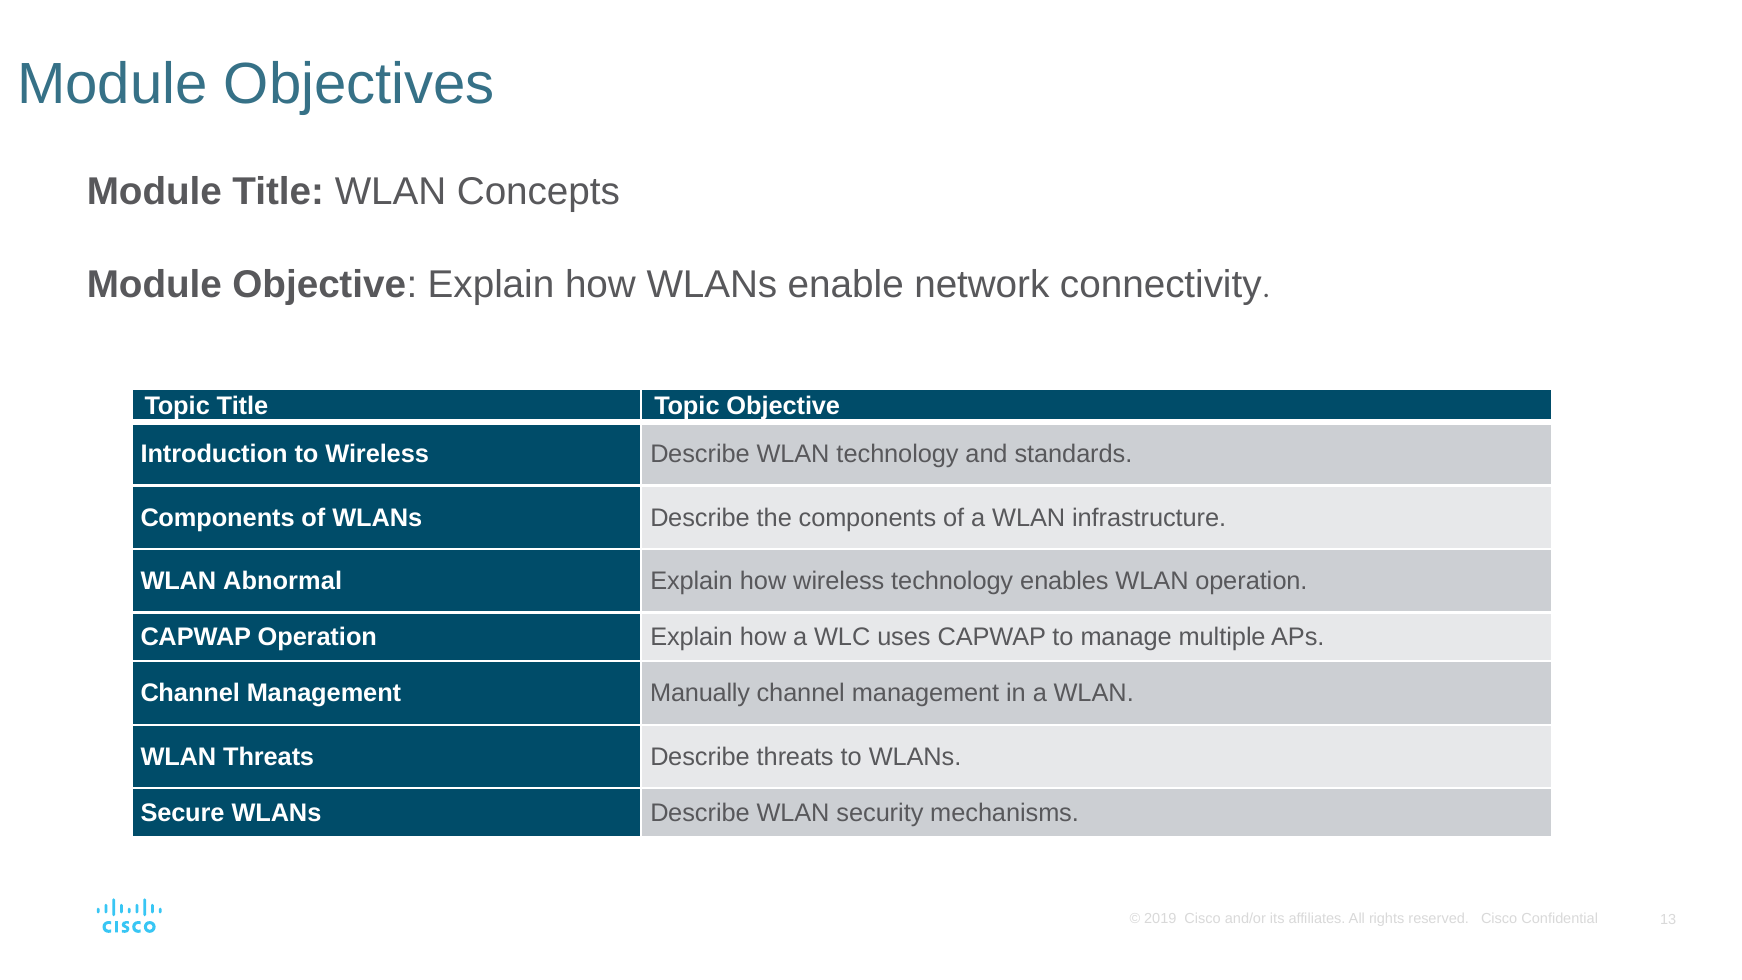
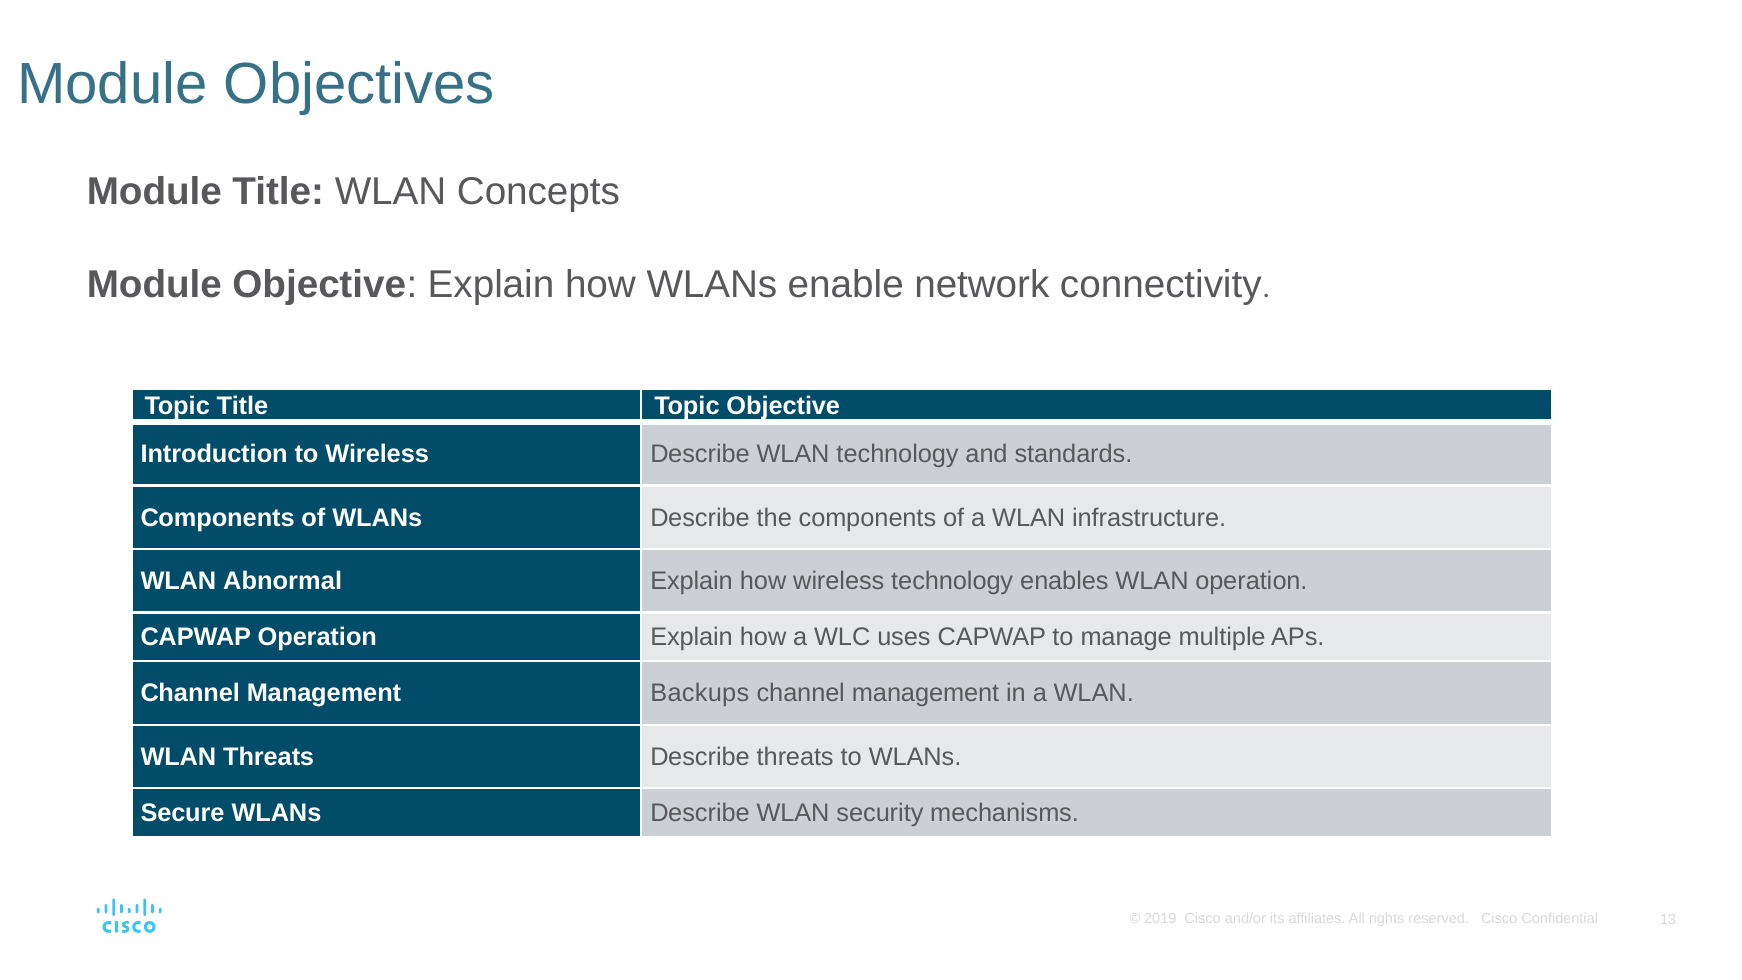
Manually: Manually -> Backups
